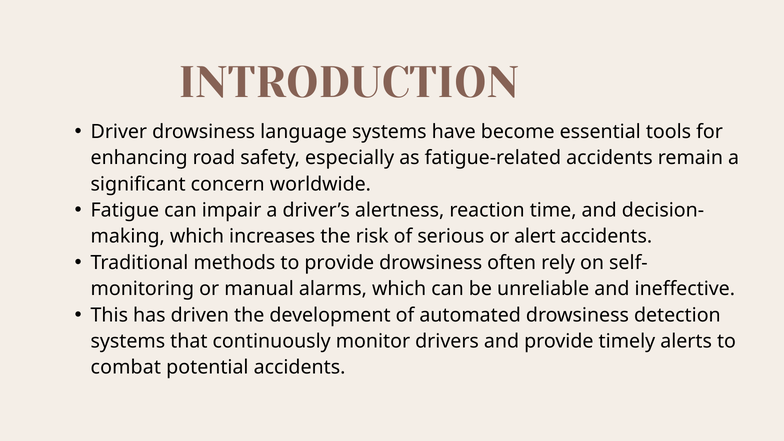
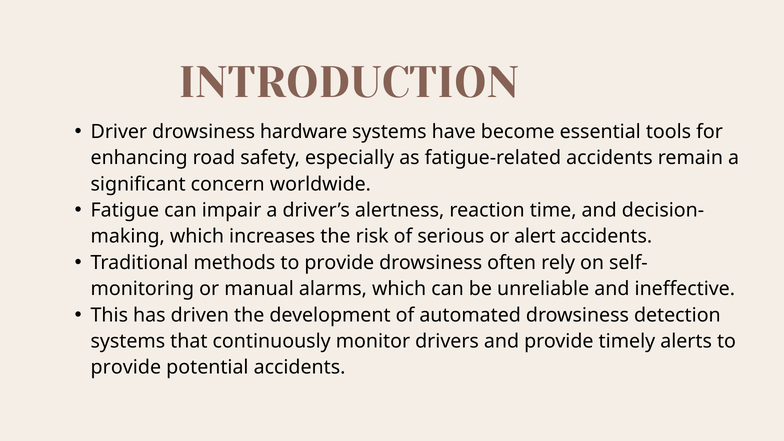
language: language -> hardware
combat at (126, 367): combat -> provide
